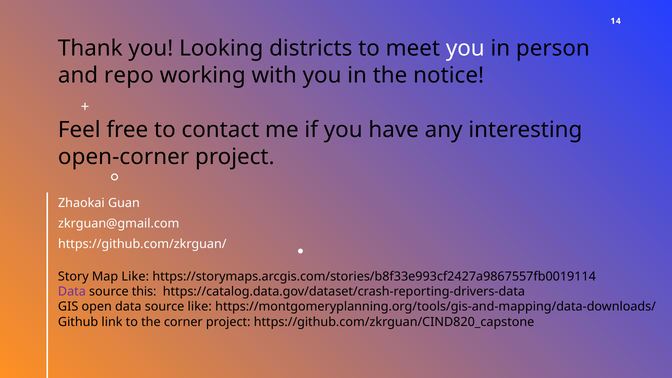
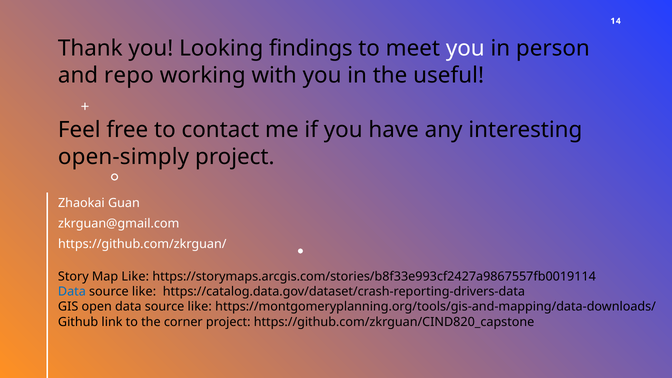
districts: districts -> findings
notice: notice -> useful
open-corner: open-corner -> open-simply
Data at (72, 292) colour: purple -> blue
this at (144, 292): this -> like
